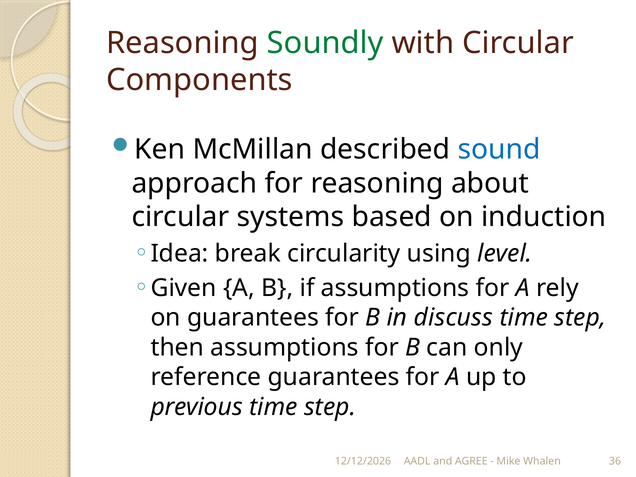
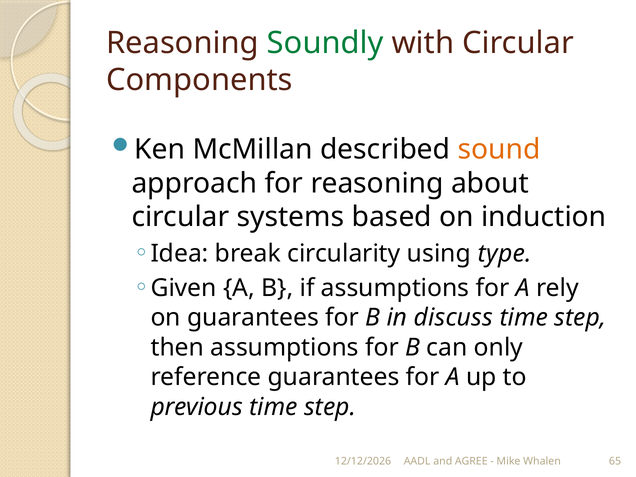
sound colour: blue -> orange
level: level -> type
36: 36 -> 65
